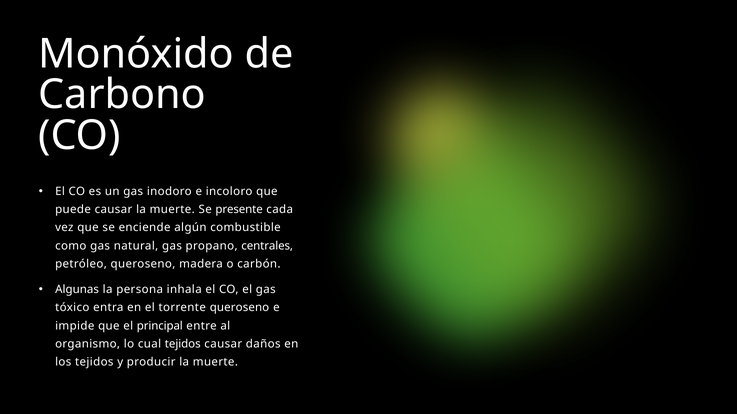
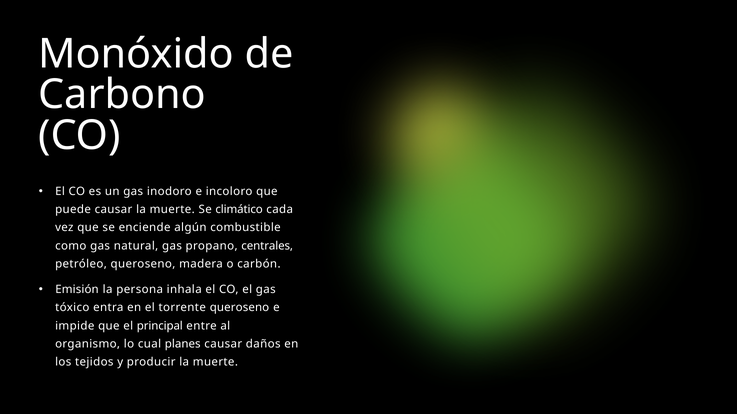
presente: presente -> climático
Algunas: Algunas -> Emisión
cual tejidos: tejidos -> planes
